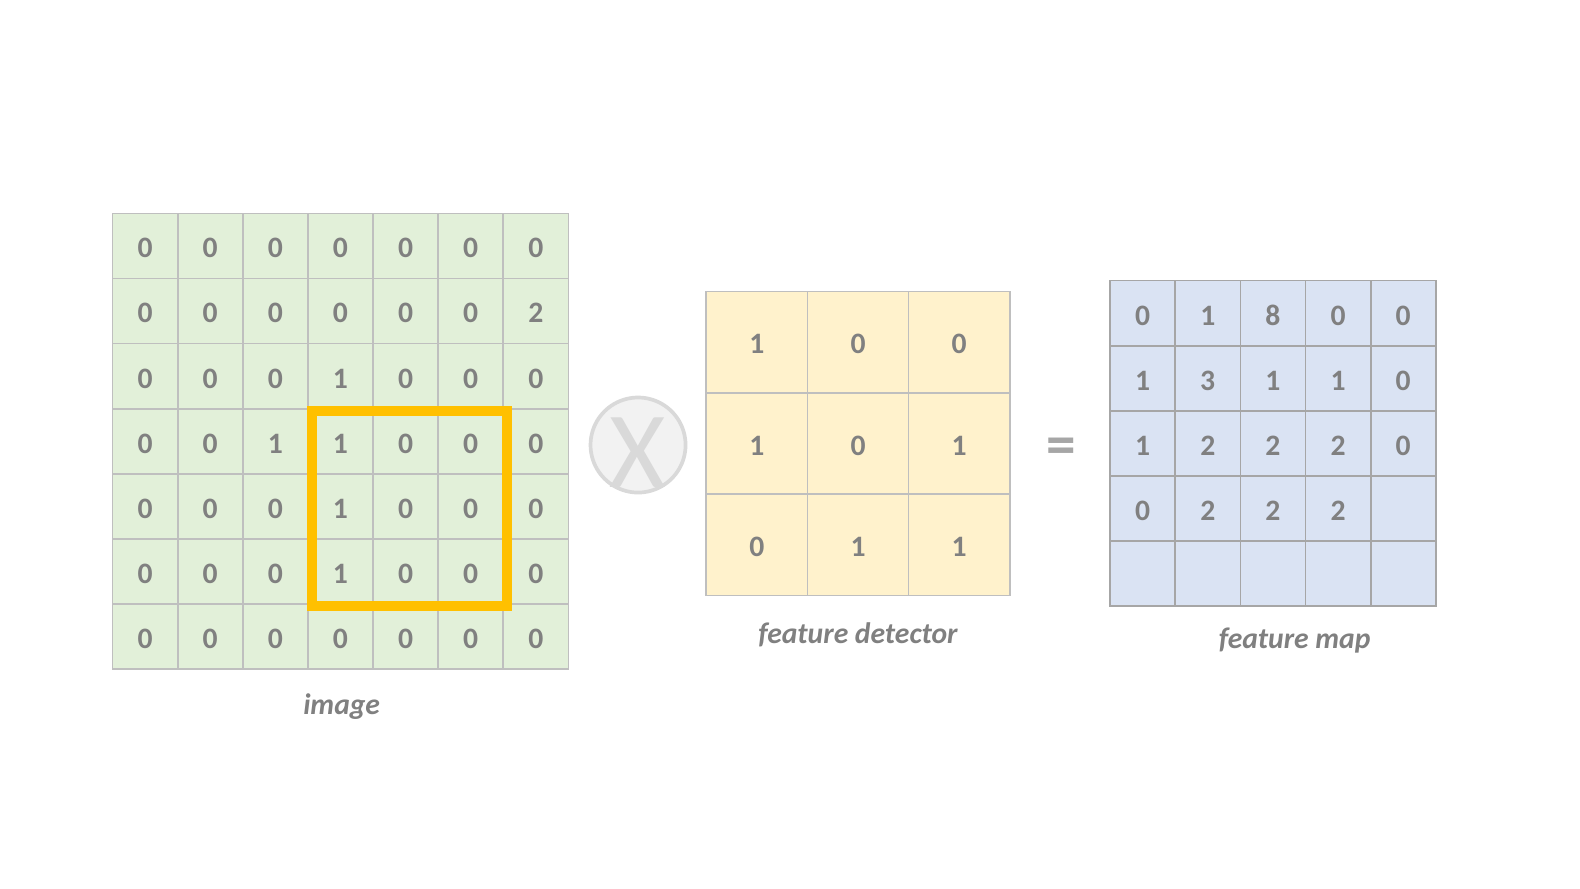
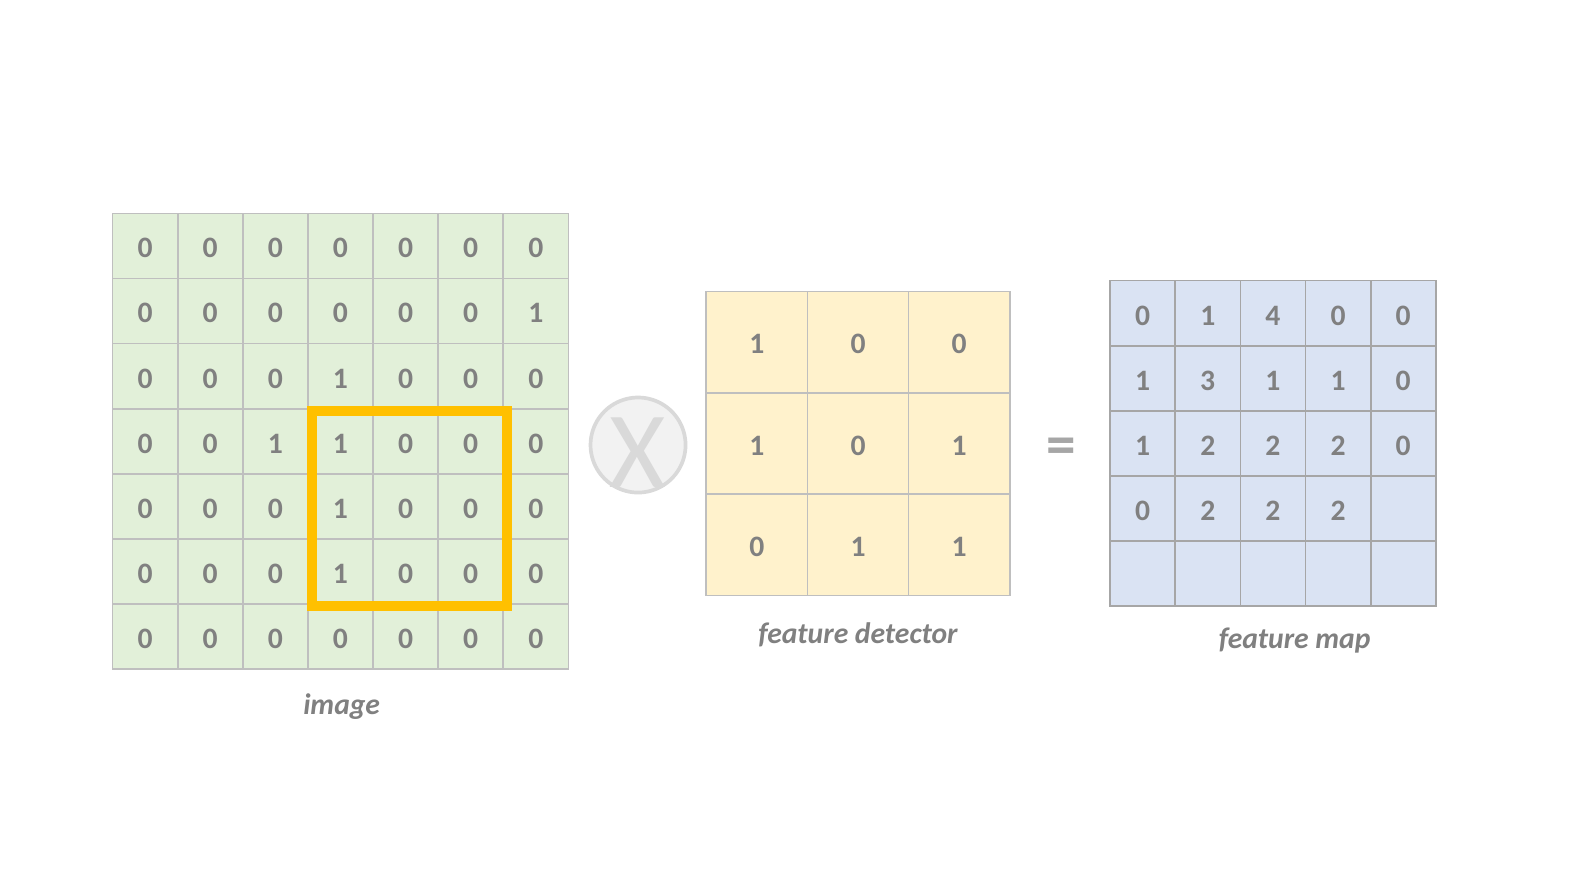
2 at (536, 313): 2 -> 1
8: 8 -> 4
